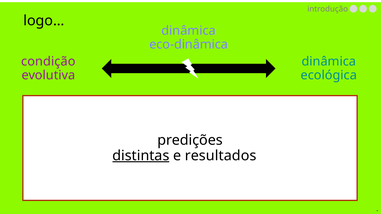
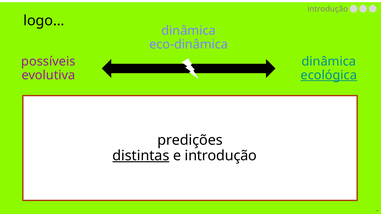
condição: condição -> possíveis
ecológica underline: none -> present
e resultados: resultados -> introdução
